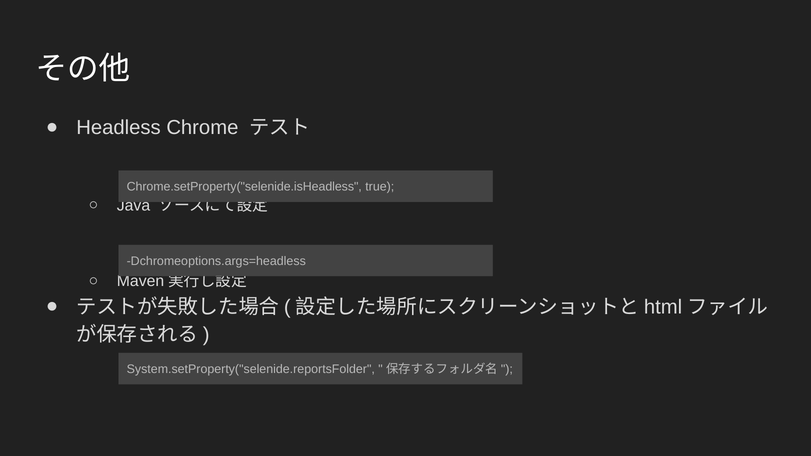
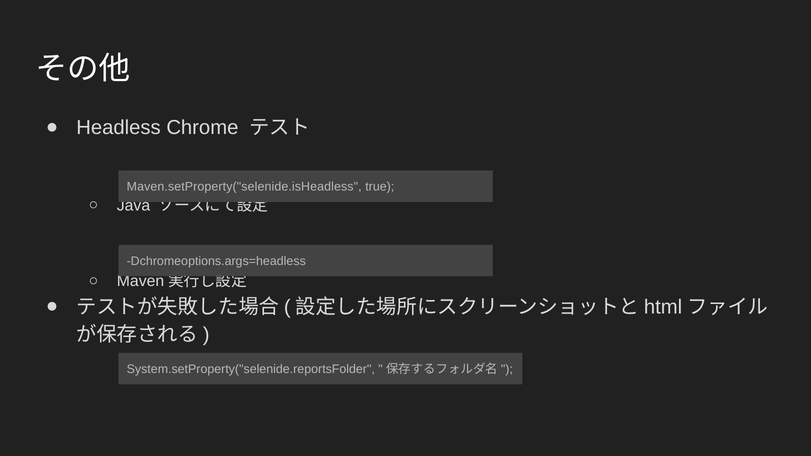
Chrome.setProperty("selenide.isHeadless: Chrome.setProperty("selenide.isHeadless -> Maven.setProperty("selenide.isHeadless
